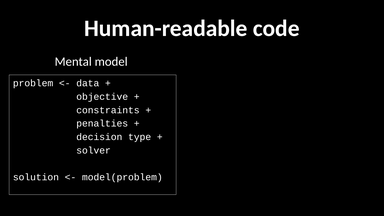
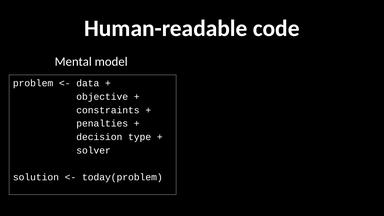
model(problem: model(problem -> today(problem
